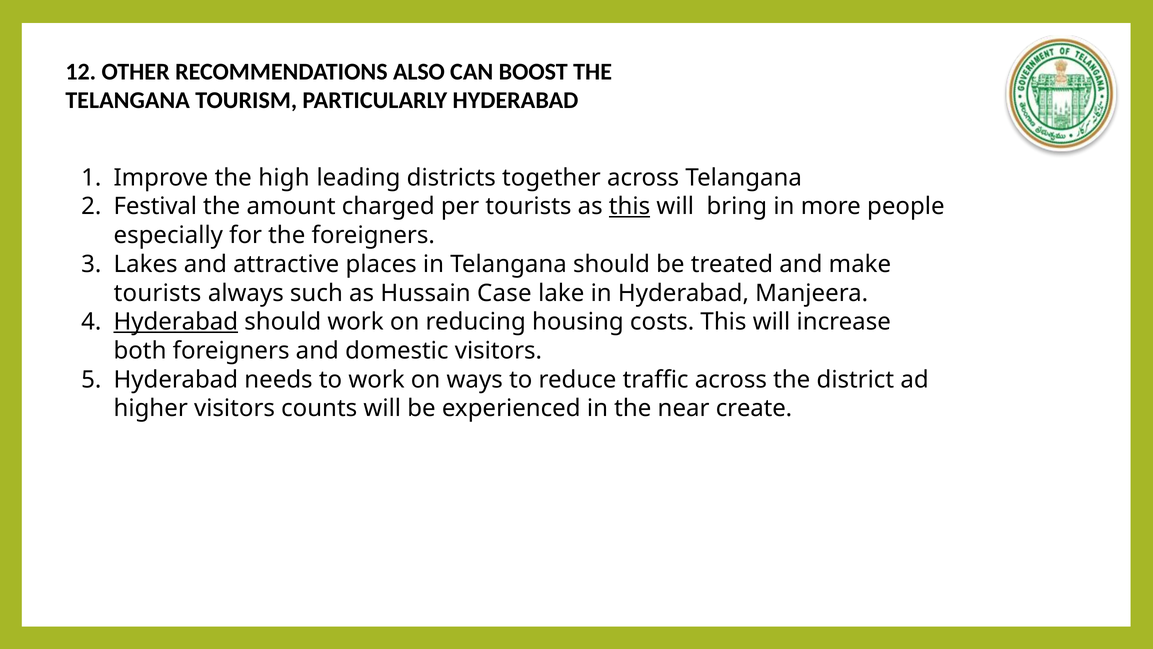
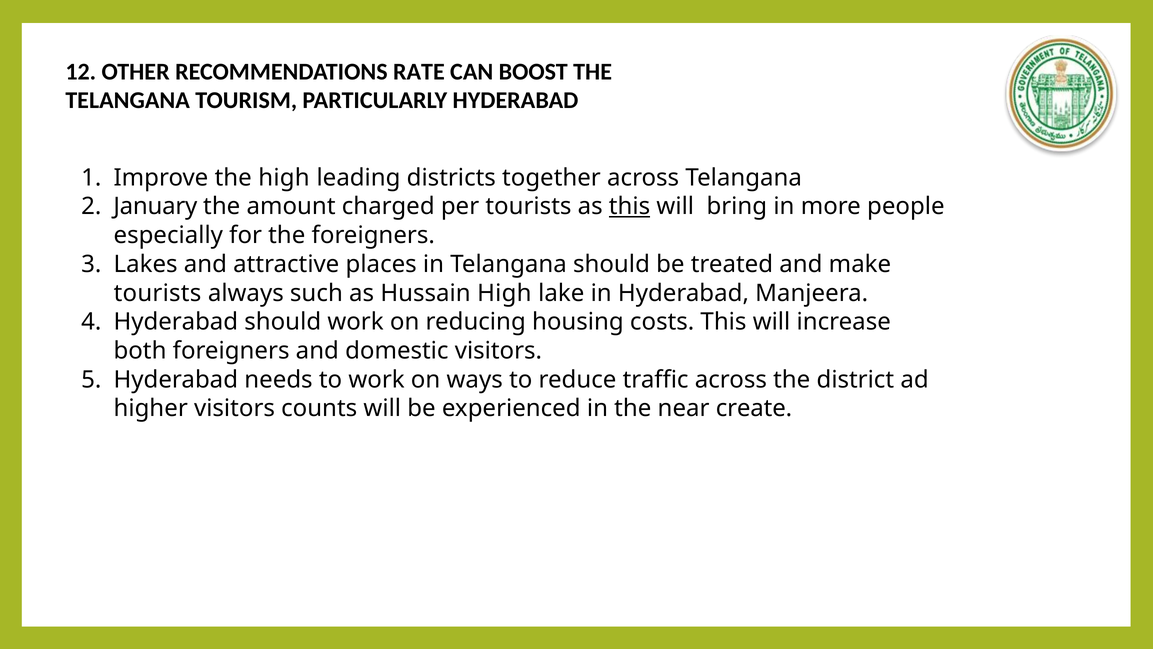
ALSO: ALSO -> RATE
Festival: Festival -> January
Hussain Case: Case -> High
Hyderabad at (176, 322) underline: present -> none
